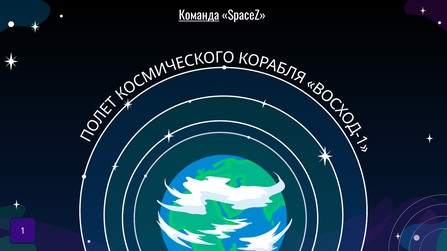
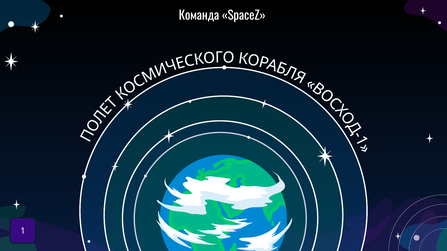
Команда underline: present -> none
